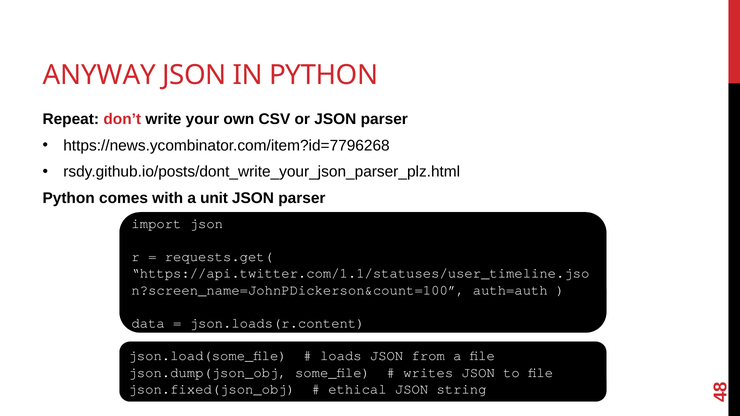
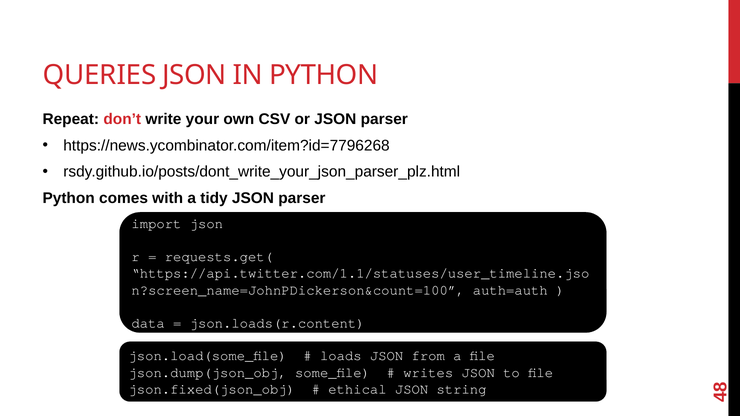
ANYWAY: ANYWAY -> QUERIES
unit: unit -> tidy
